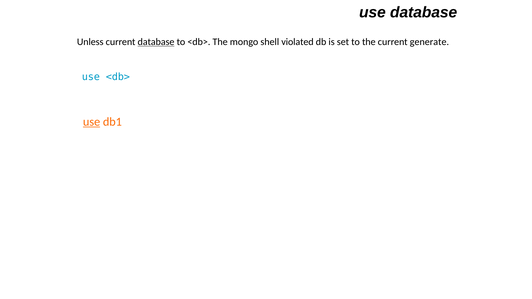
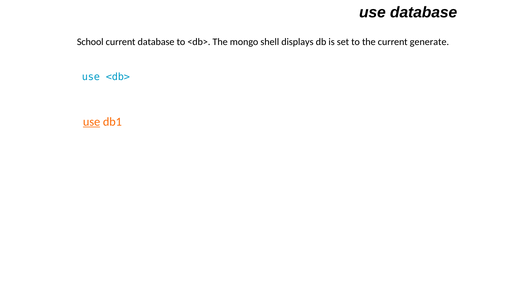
Unless: Unless -> School
database at (156, 42) underline: present -> none
violated: violated -> displays
